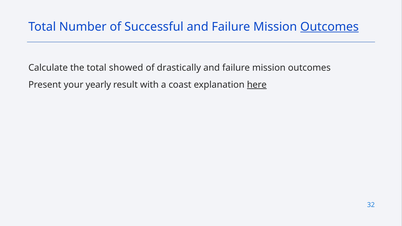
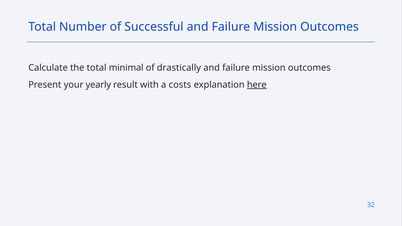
Outcomes at (330, 27) underline: present -> none
showed: showed -> minimal
coast: coast -> costs
